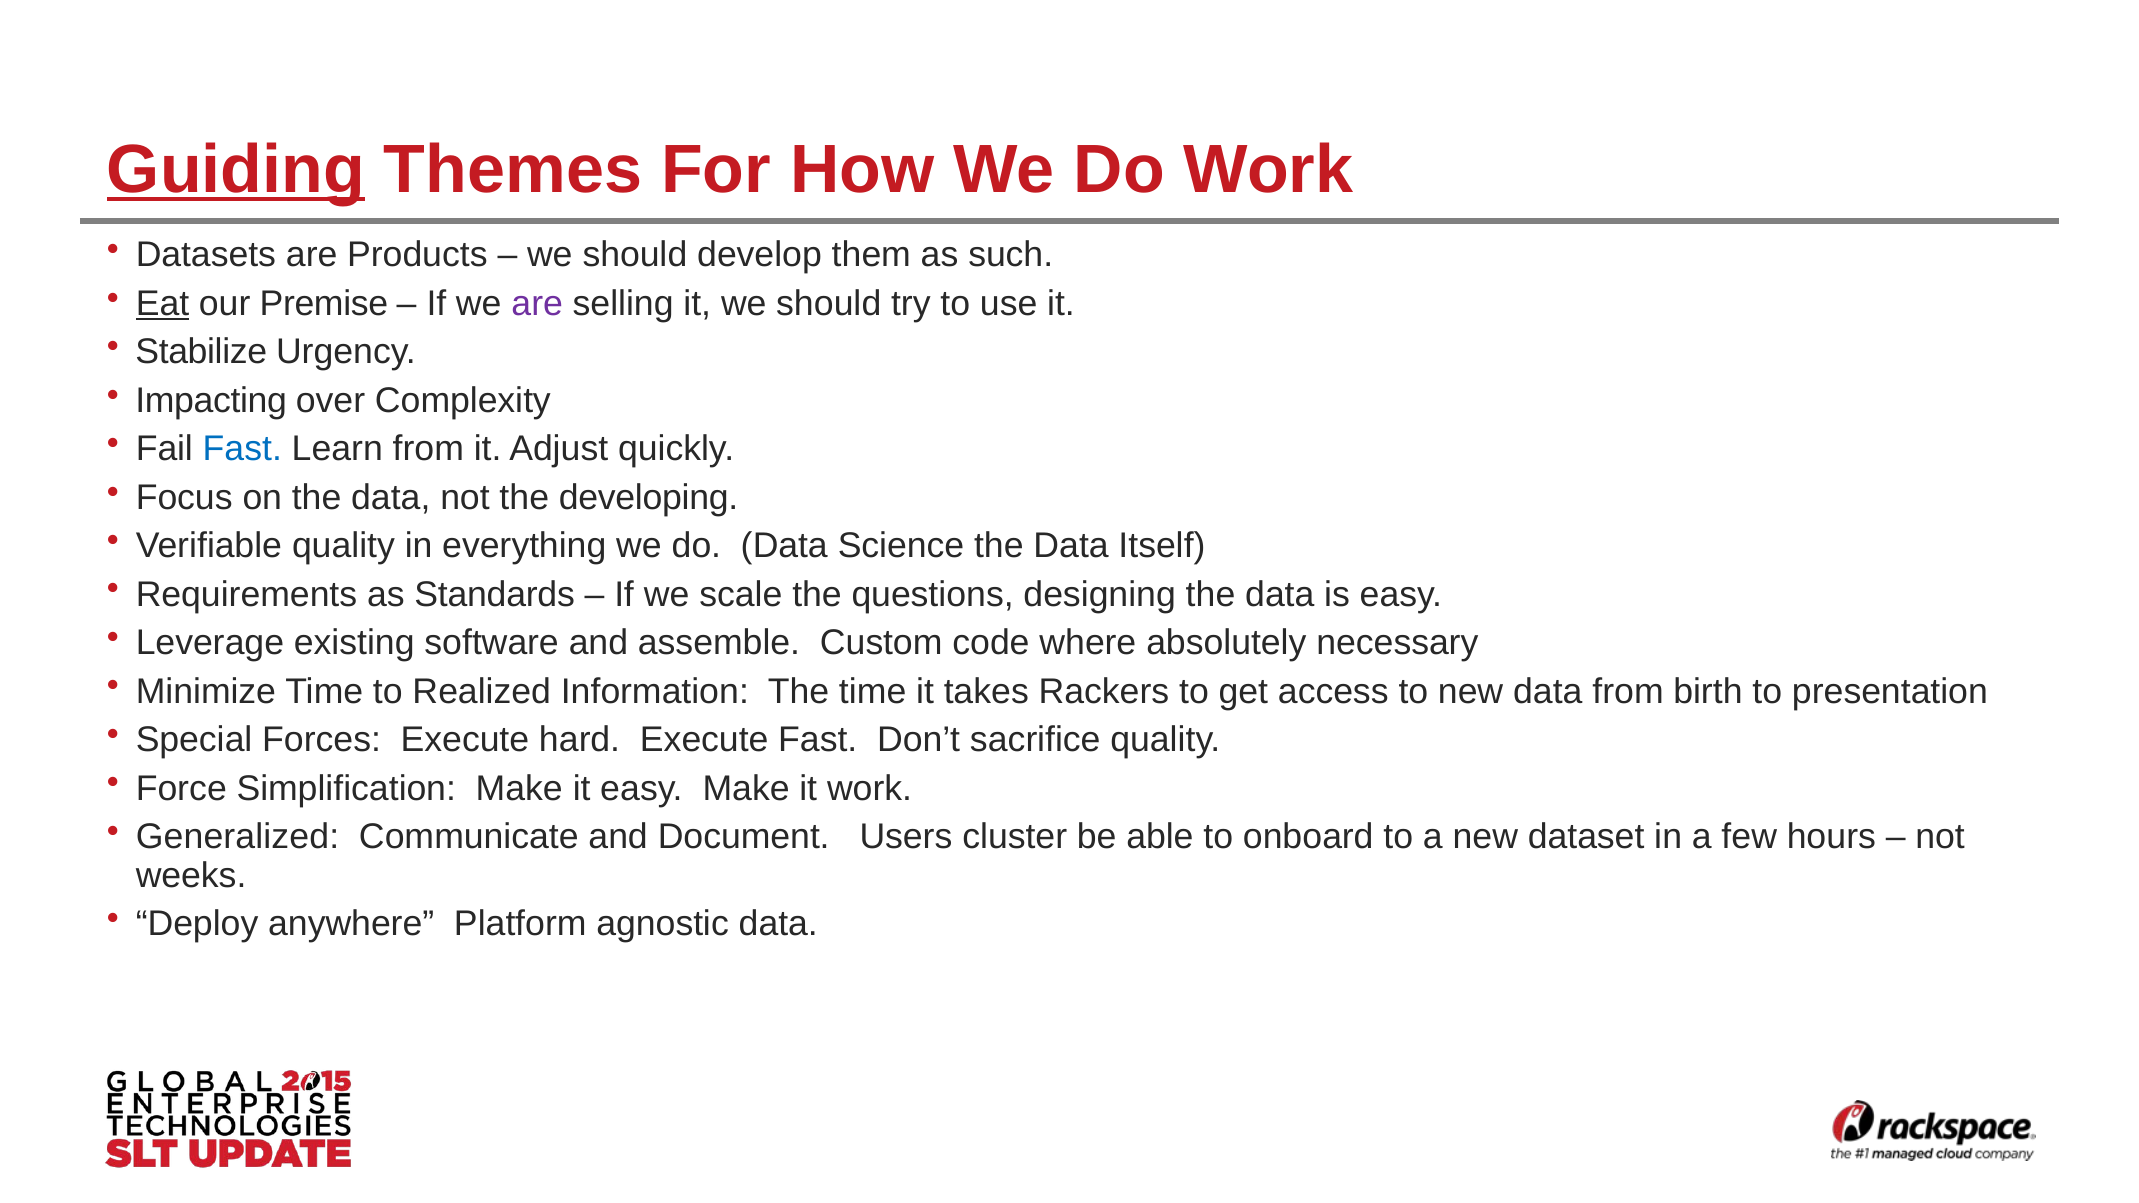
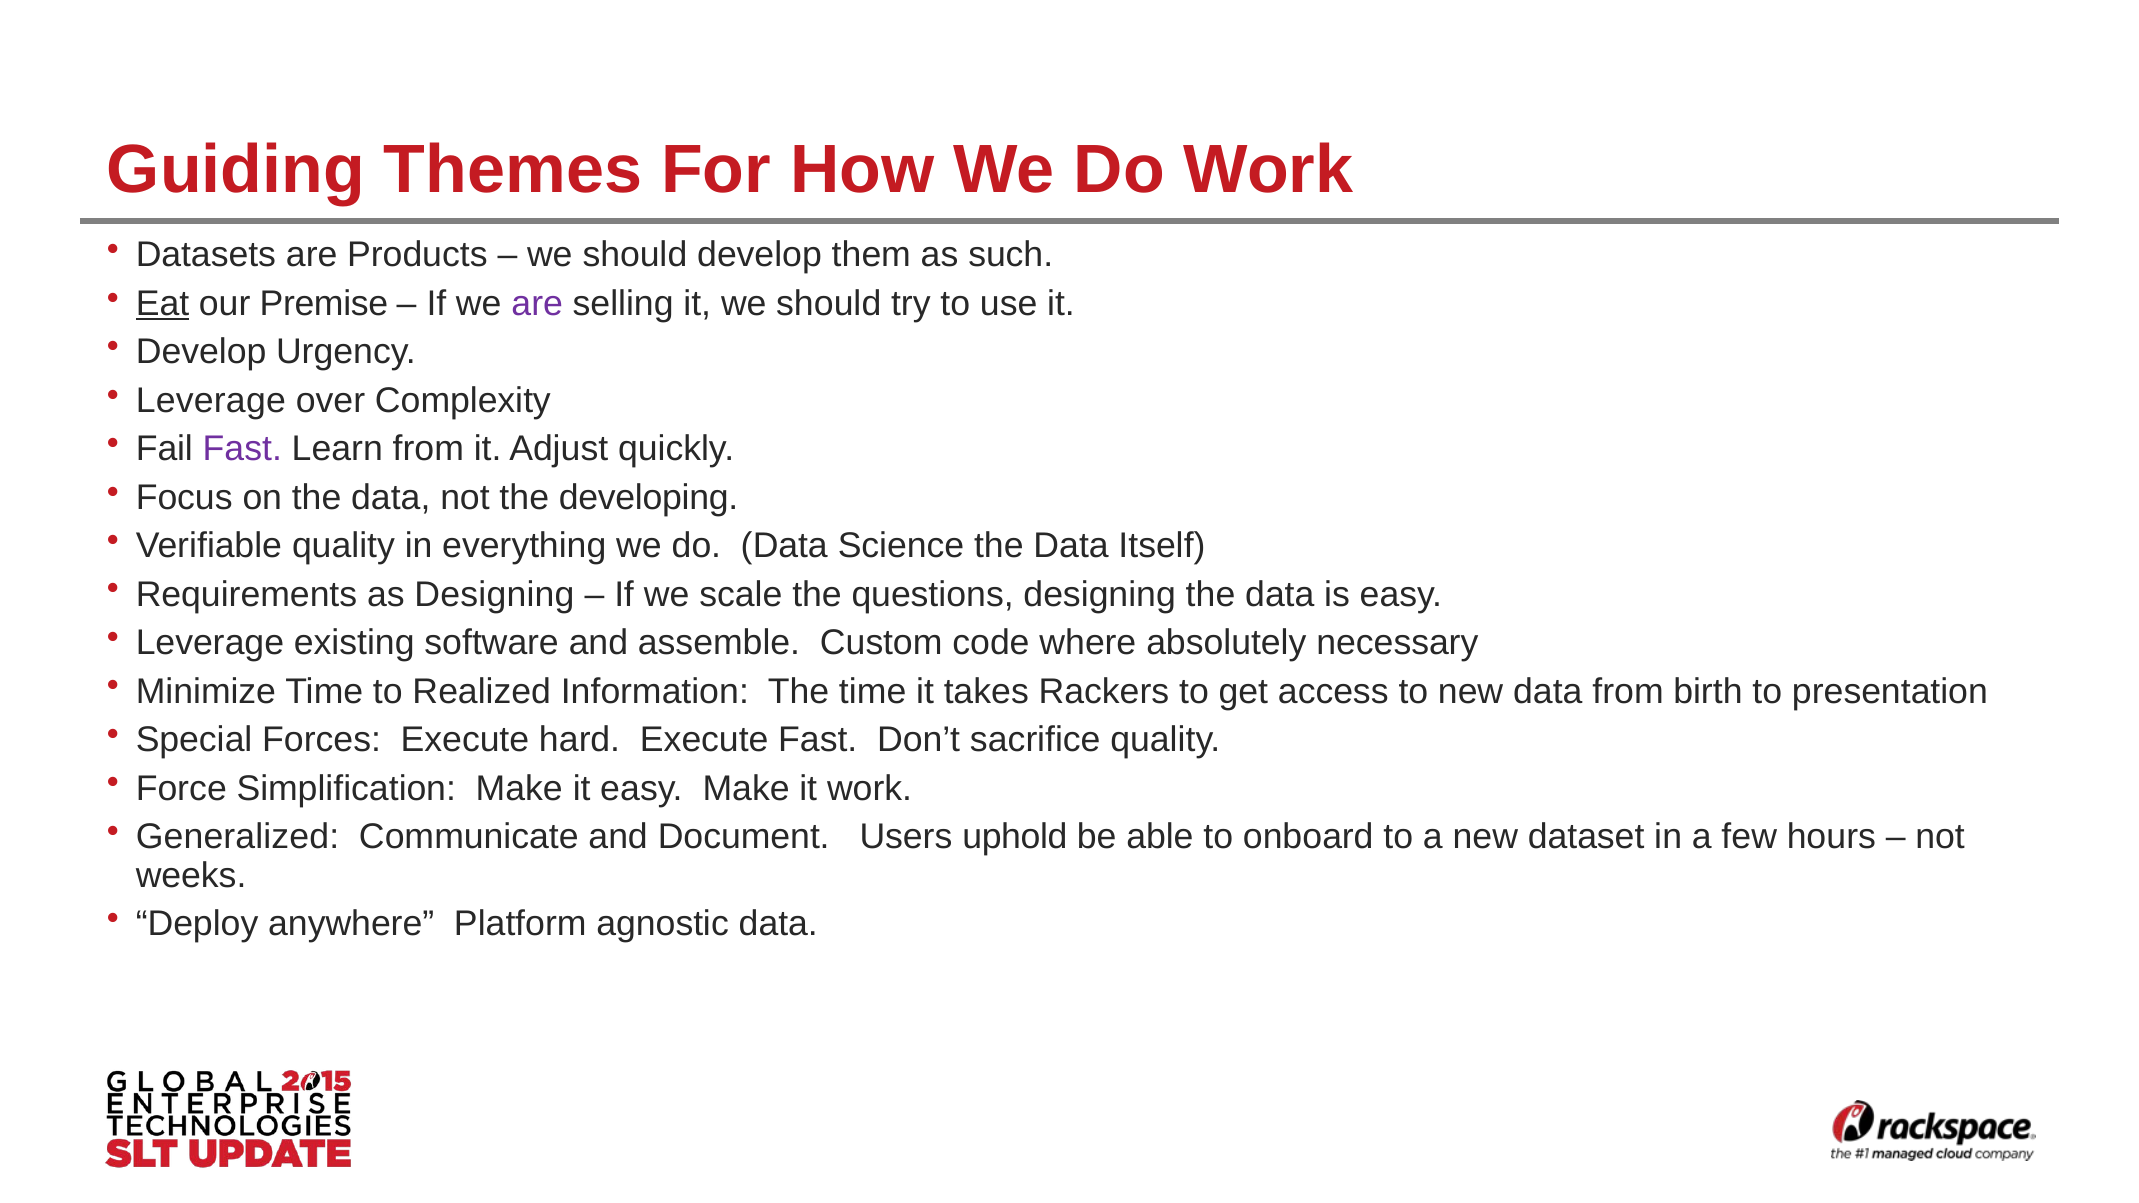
Guiding underline: present -> none
Stabilize at (201, 352): Stabilize -> Develop
Impacting at (211, 401): Impacting -> Leverage
Fast at (242, 449) colour: blue -> purple
as Standards: Standards -> Designing
cluster: cluster -> uphold
